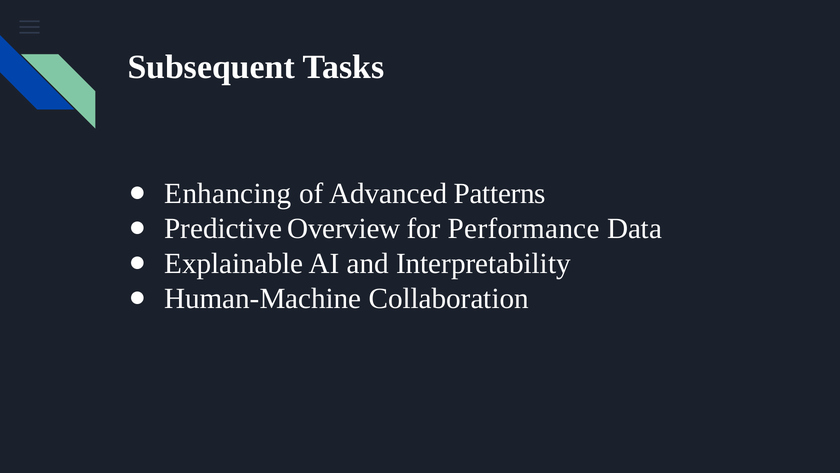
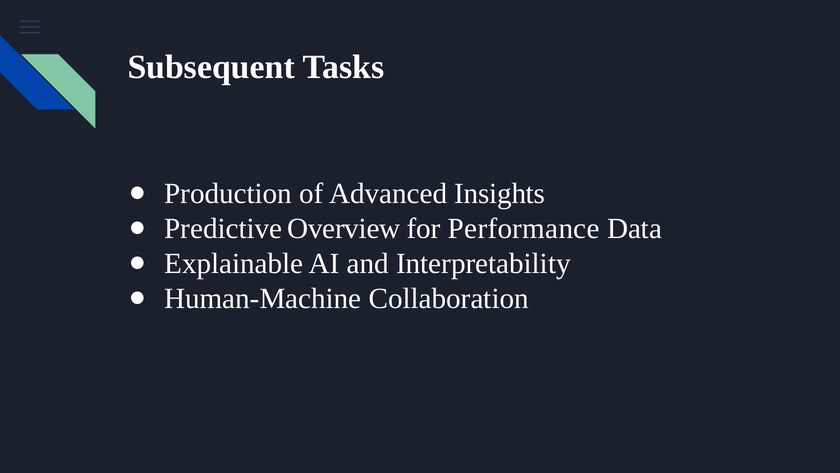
Enhancing: Enhancing -> Production
Patterns: Patterns -> Insights
